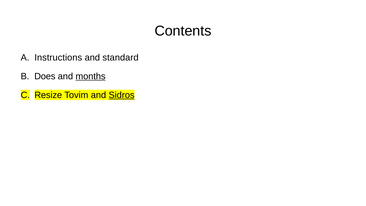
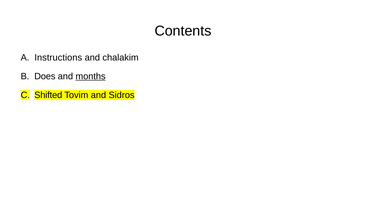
standard: standard -> chalakim
Resize: Resize -> Shifted
Sidros underline: present -> none
